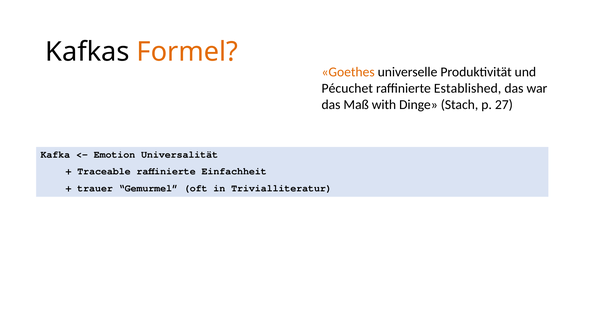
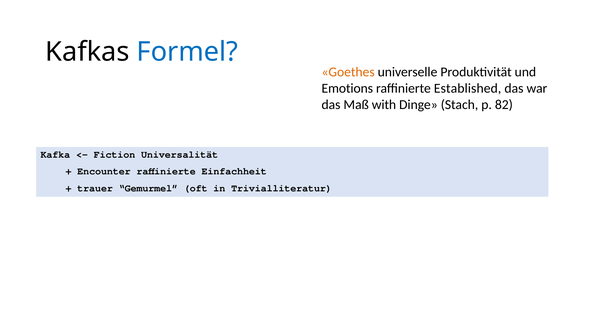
Formel colour: orange -> blue
Pécuchet: Pécuchet -> Emotions
27: 27 -> 82
Emotion: Emotion -> Fiction
Traceable: Traceable -> Encounter
